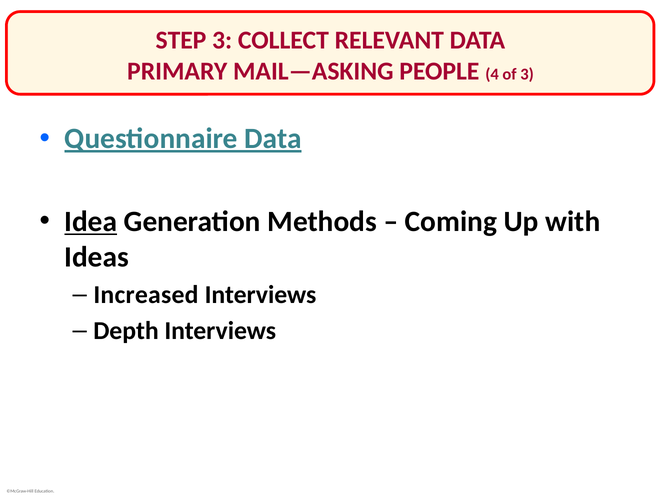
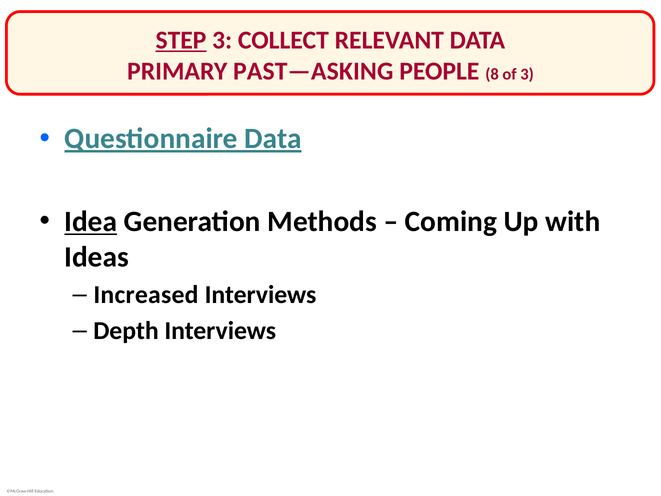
STEP underline: none -> present
MAIL—ASKING: MAIL—ASKING -> PAST—ASKING
4: 4 -> 8
